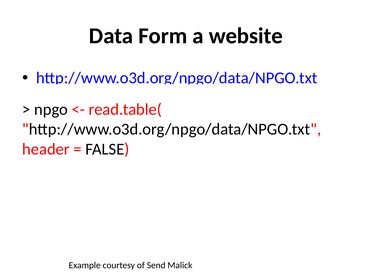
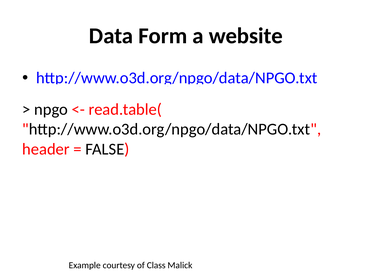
Send: Send -> Class
